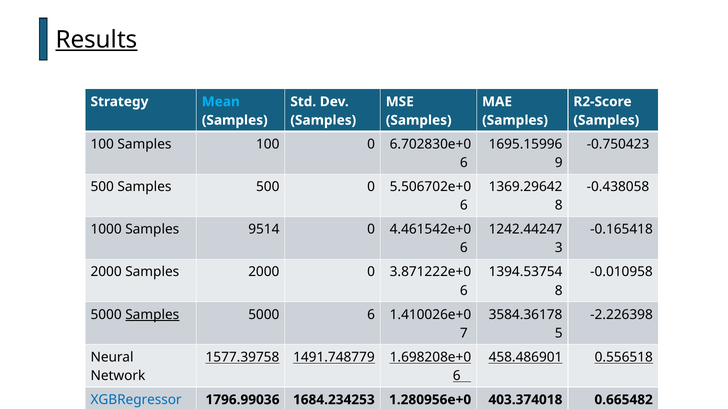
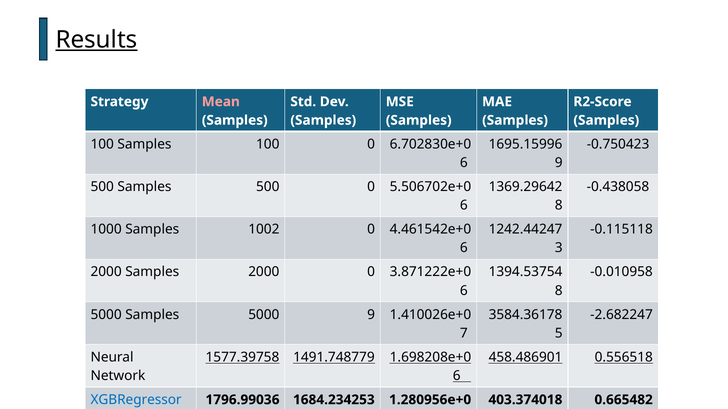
Mean colour: light blue -> pink
9514: 9514 -> 1002
-0.165418: -0.165418 -> -0.115118
Samples at (152, 315) underline: present -> none
5000 6: 6 -> 9
-2.226398: -2.226398 -> -2.682247
